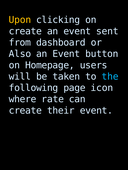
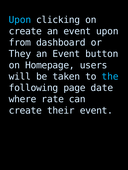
Upon at (20, 20) colour: yellow -> light blue
event sent: sent -> upon
Also: Also -> They
icon: icon -> date
